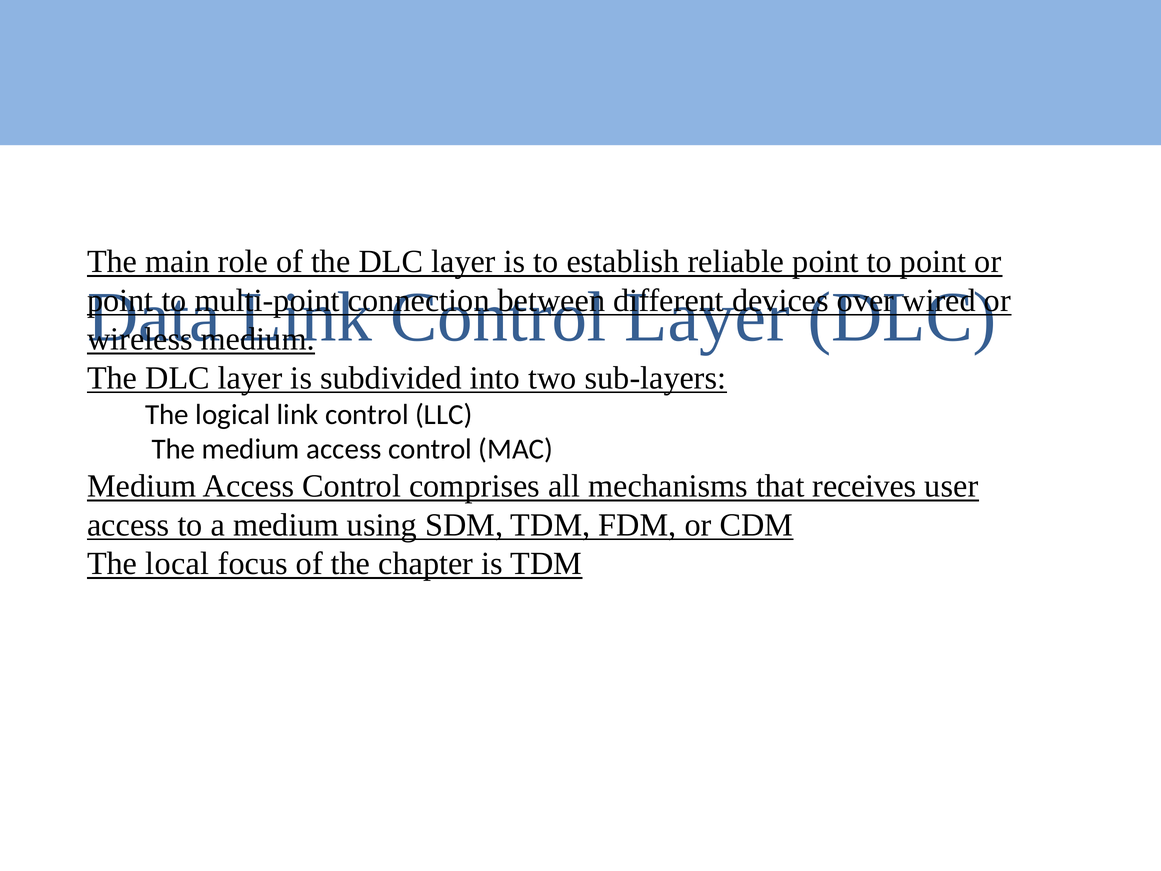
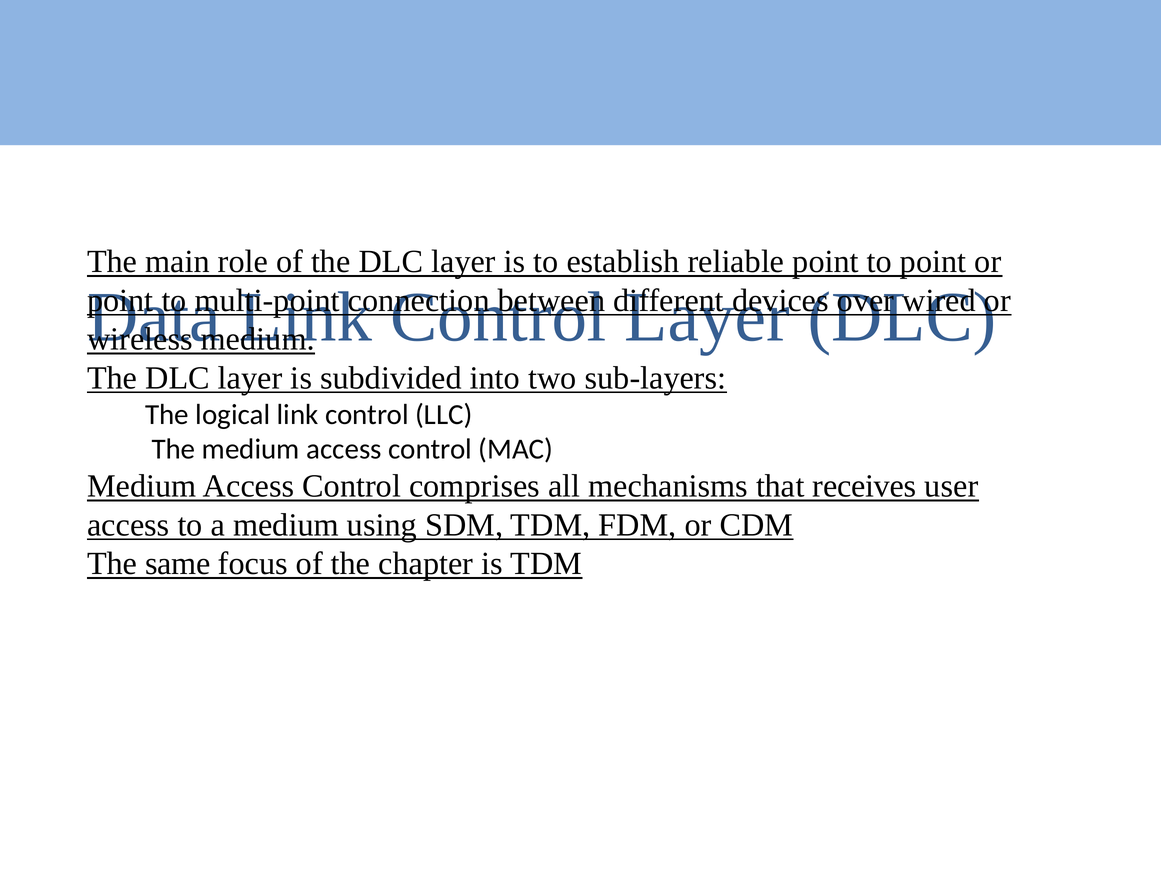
local: local -> same
